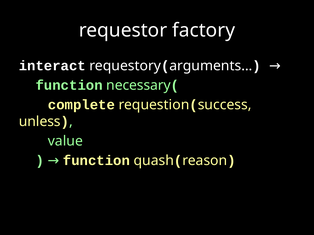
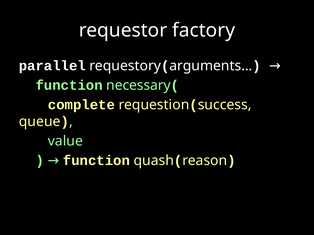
interact: interact -> parallel
unless: unless -> queue
